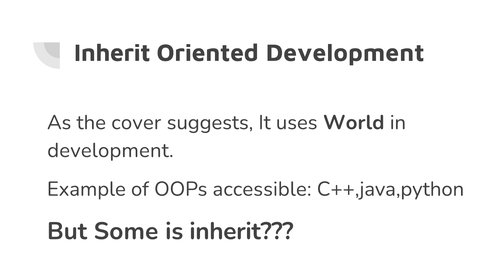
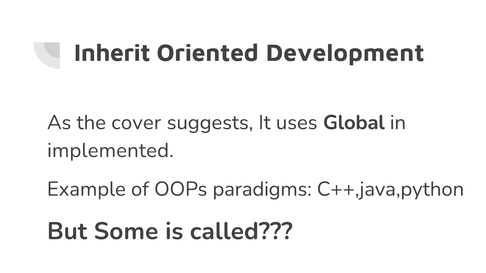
World: World -> Global
development at (110, 151): development -> implemented
accessible: accessible -> paradigms
is inherit: inherit -> called
